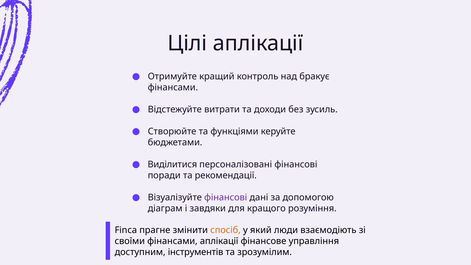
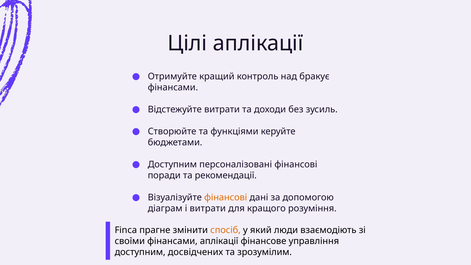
Виділитися at (172, 164): Виділитися -> Доступним
фінансові at (226, 197) colour: purple -> orange
і завдяки: завдяки -> витрати
інструментів: інструментів -> досвідчених
